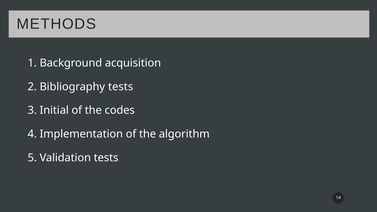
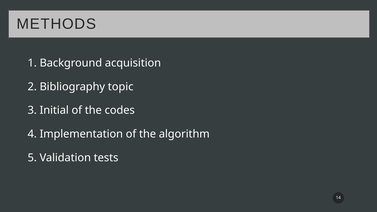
Bibliography tests: tests -> topic
